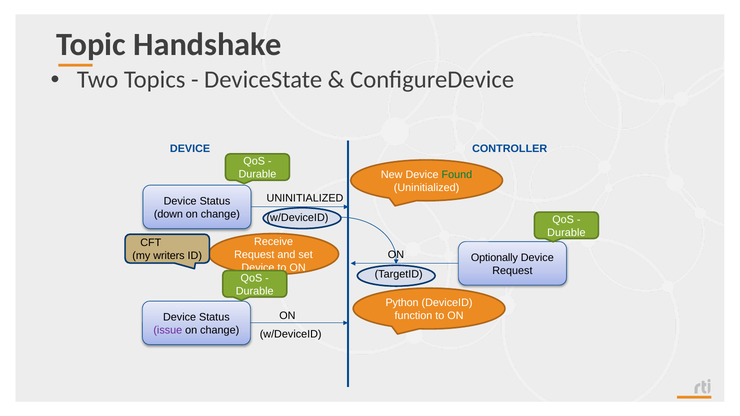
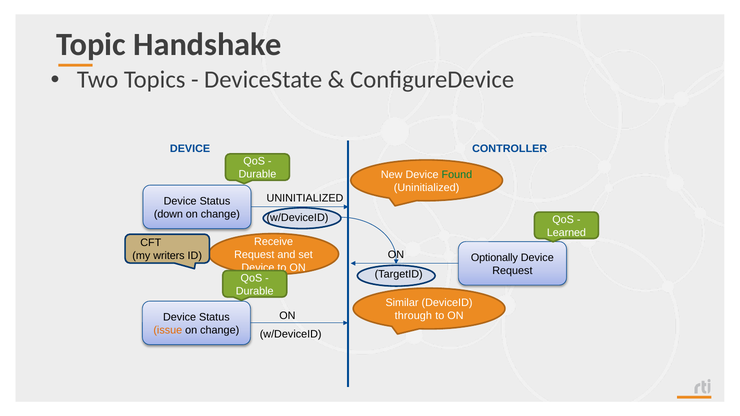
Durable at (566, 233): Durable -> Learned
Python: Python -> Similar
function: function -> through
issue colour: purple -> orange
